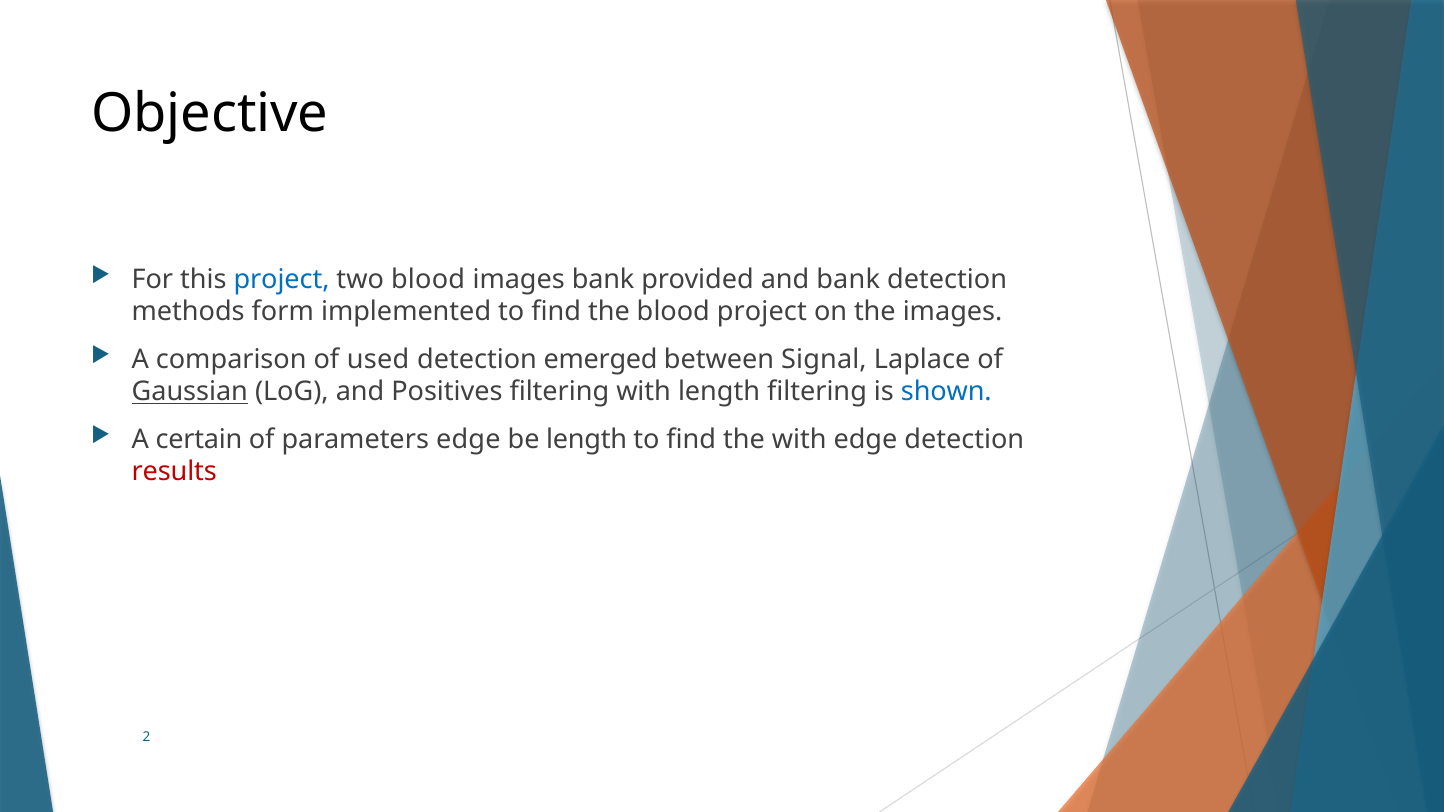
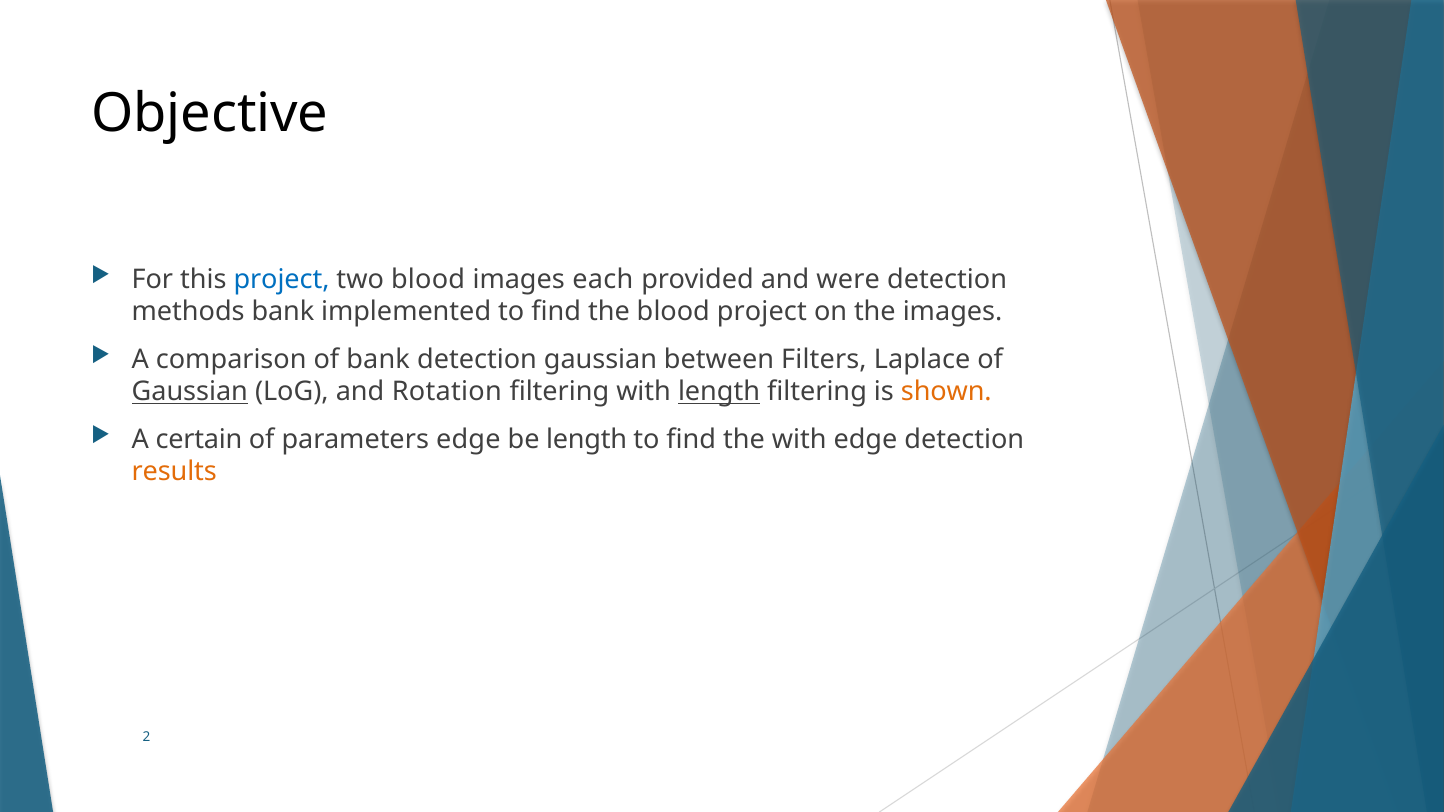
images bank: bank -> each
and bank: bank -> were
methods form: form -> bank
of used: used -> bank
detection emerged: emerged -> gaussian
Signal: Signal -> Filters
Positives: Positives -> Rotation
length at (719, 392) underline: none -> present
shown colour: blue -> orange
results colour: red -> orange
